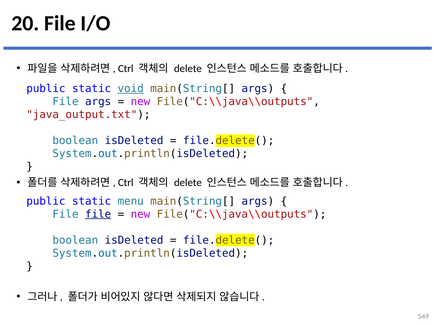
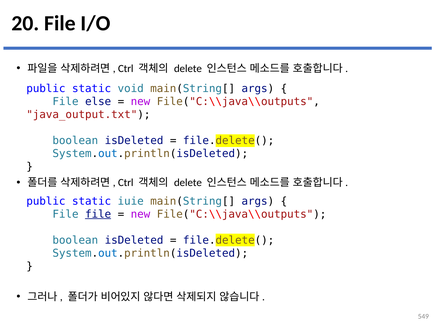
void underline: present -> none
File args: args -> else
menu: menu -> iuie
